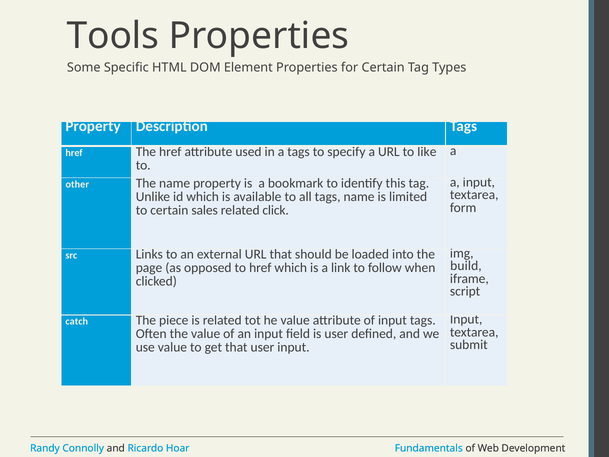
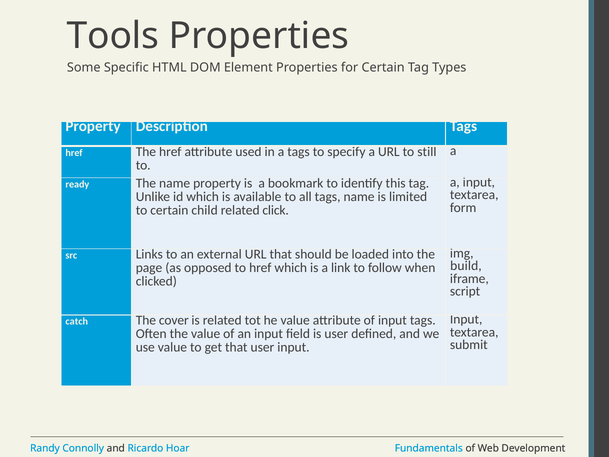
like: like -> still
other: other -> ready
sales: sales -> child
piece: piece -> cover
